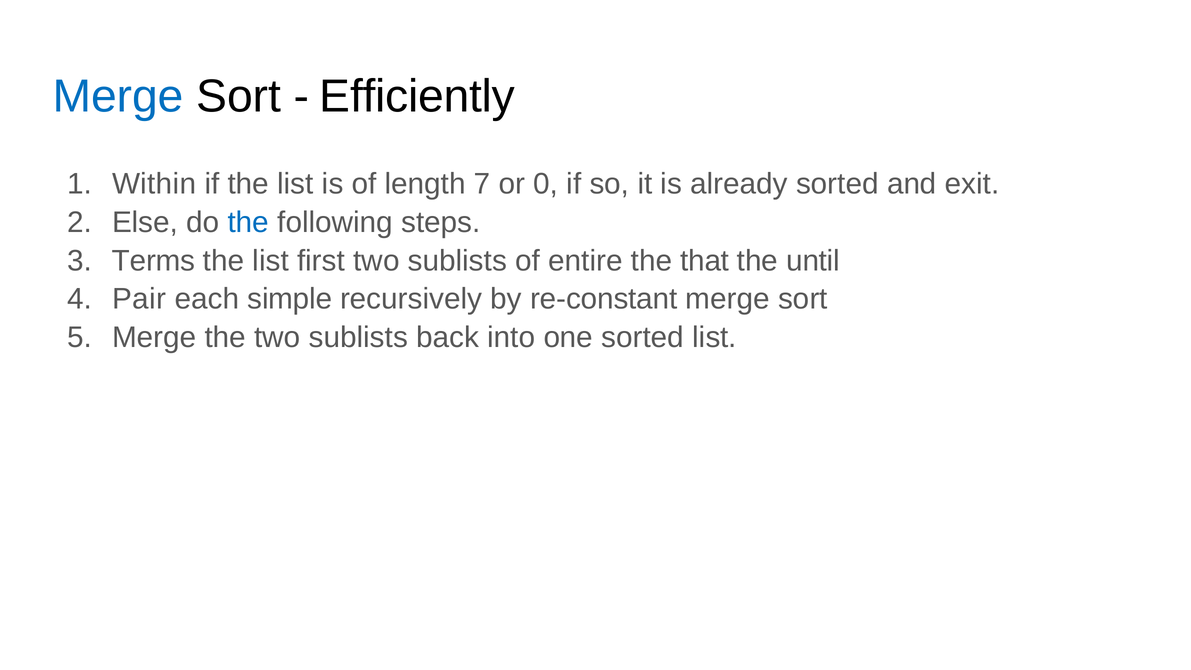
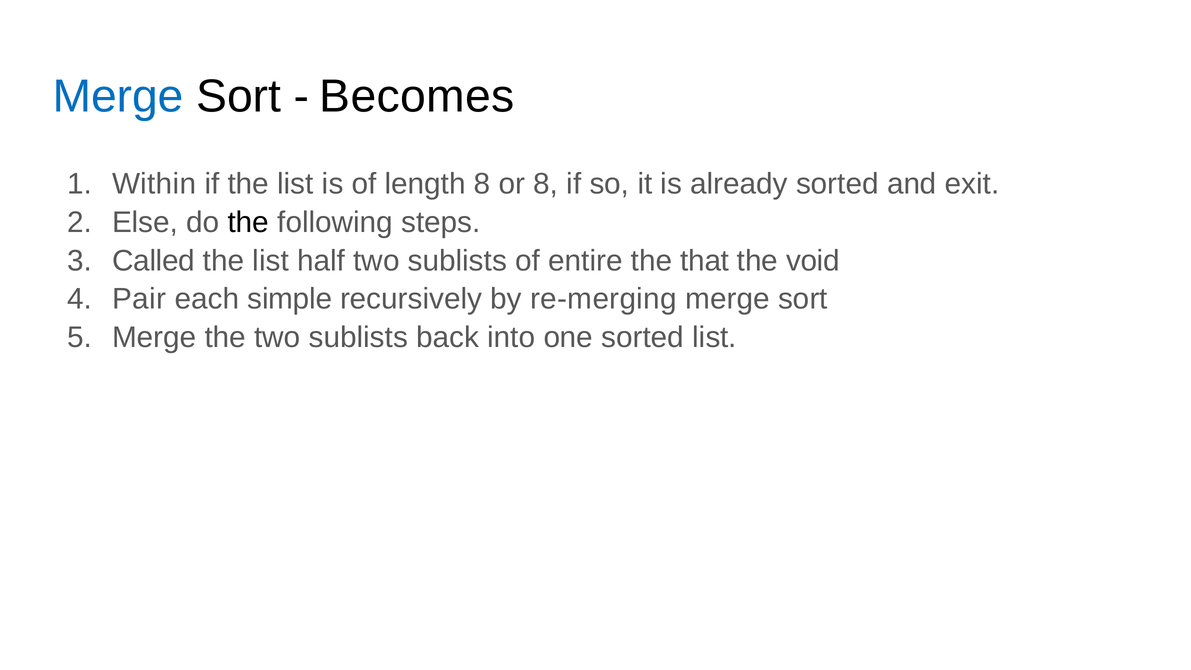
Efficiently: Efficiently -> Becomes
length 7: 7 -> 8
or 0: 0 -> 8
the at (248, 222) colour: blue -> black
Terms: Terms -> Called
first: first -> half
until: until -> void
re-constant: re-constant -> re-merging
